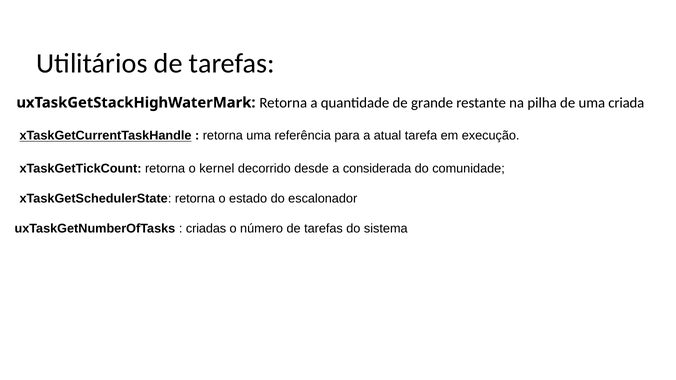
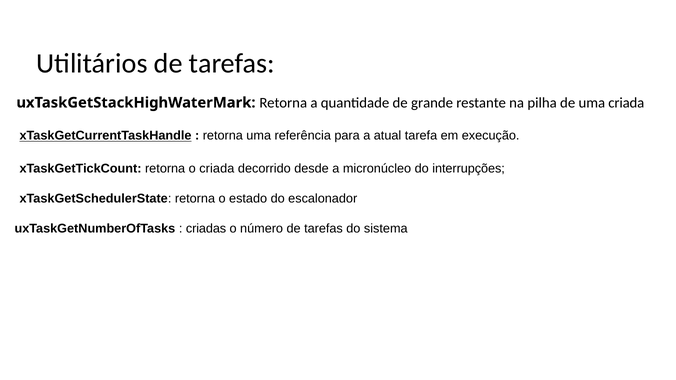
o kernel: kernel -> criada
considerada: considerada -> micronúcleo
comunidade: comunidade -> interrupções
